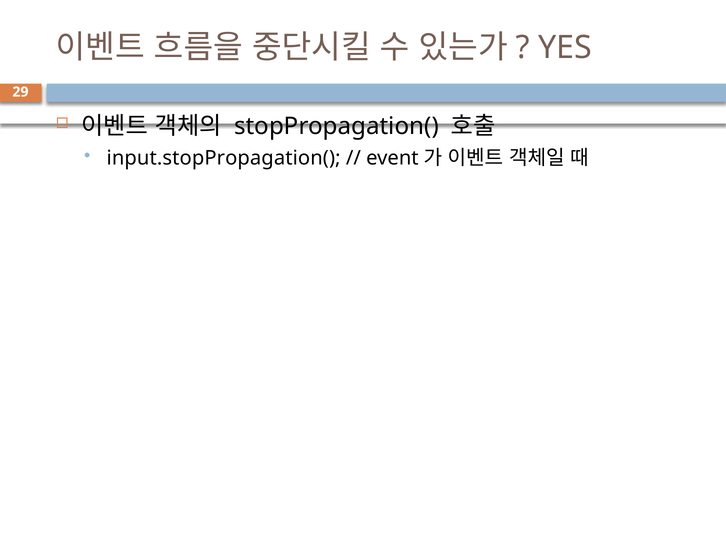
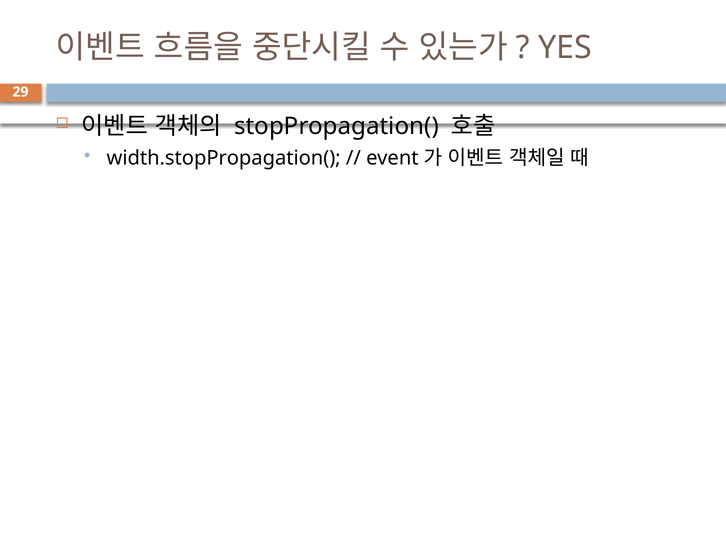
input.stopPropagation(: input.stopPropagation( -> width.stopPropagation(
